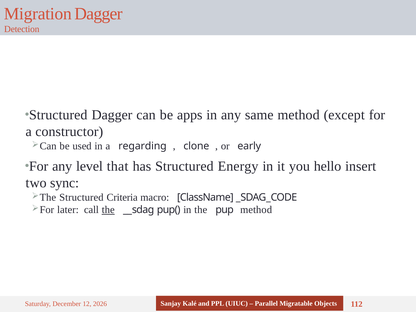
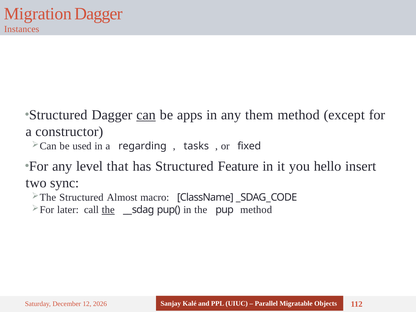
Detection: Detection -> Instances
can underline: none -> present
same: same -> them
clone: clone -> tasks
early: early -> fixed
Energy: Energy -> Feature
Criteria: Criteria -> Almost
